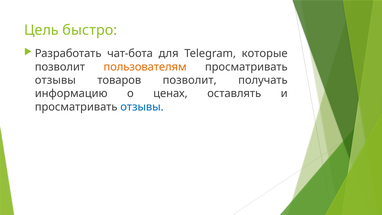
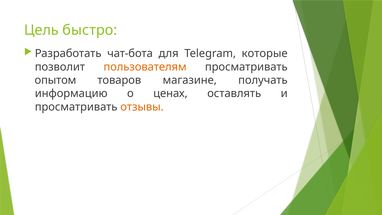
отзывы at (55, 80): отзывы -> опытом
товаров позволит: позволит -> магазине
отзывы at (142, 107) colour: blue -> orange
